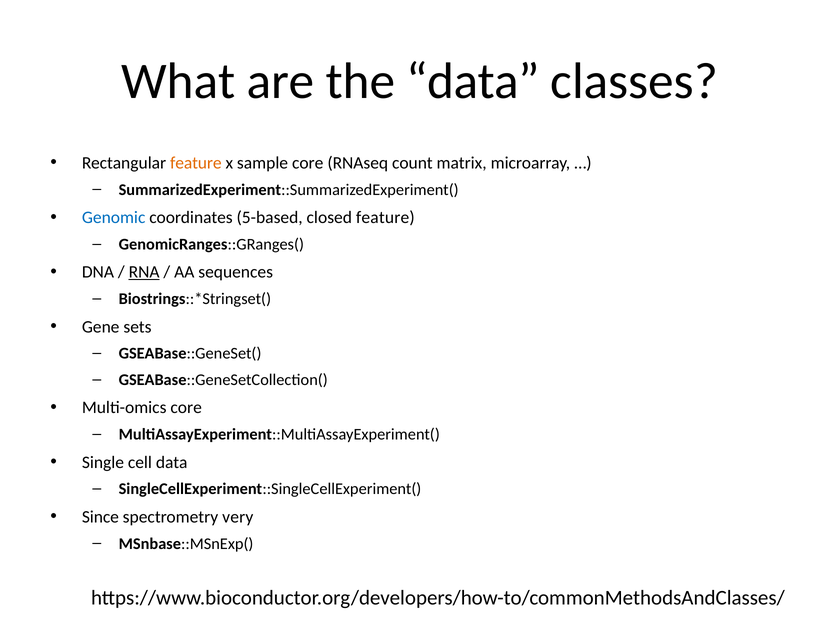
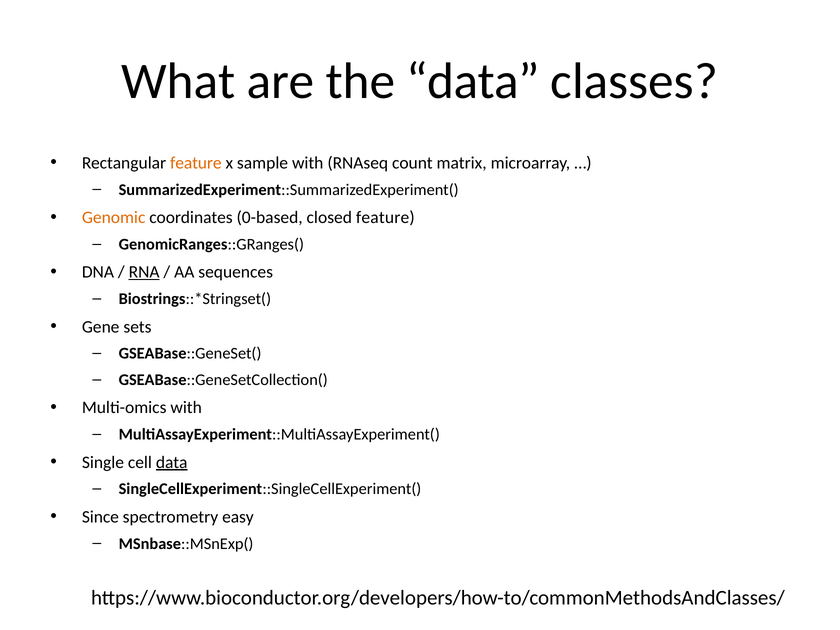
sample core: core -> with
Genomic colour: blue -> orange
5-based: 5-based -> 0-based
Multi-omics core: core -> with
data at (172, 462) underline: none -> present
very: very -> easy
